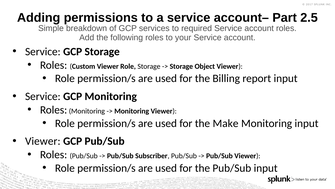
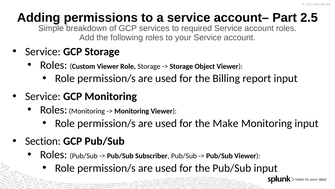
Viewer at (43, 141): Viewer -> Section
